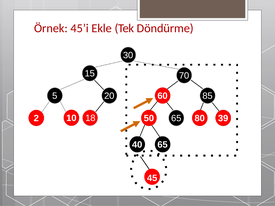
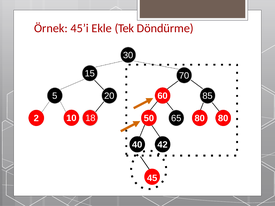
80 39: 39 -> 80
40 65: 65 -> 42
